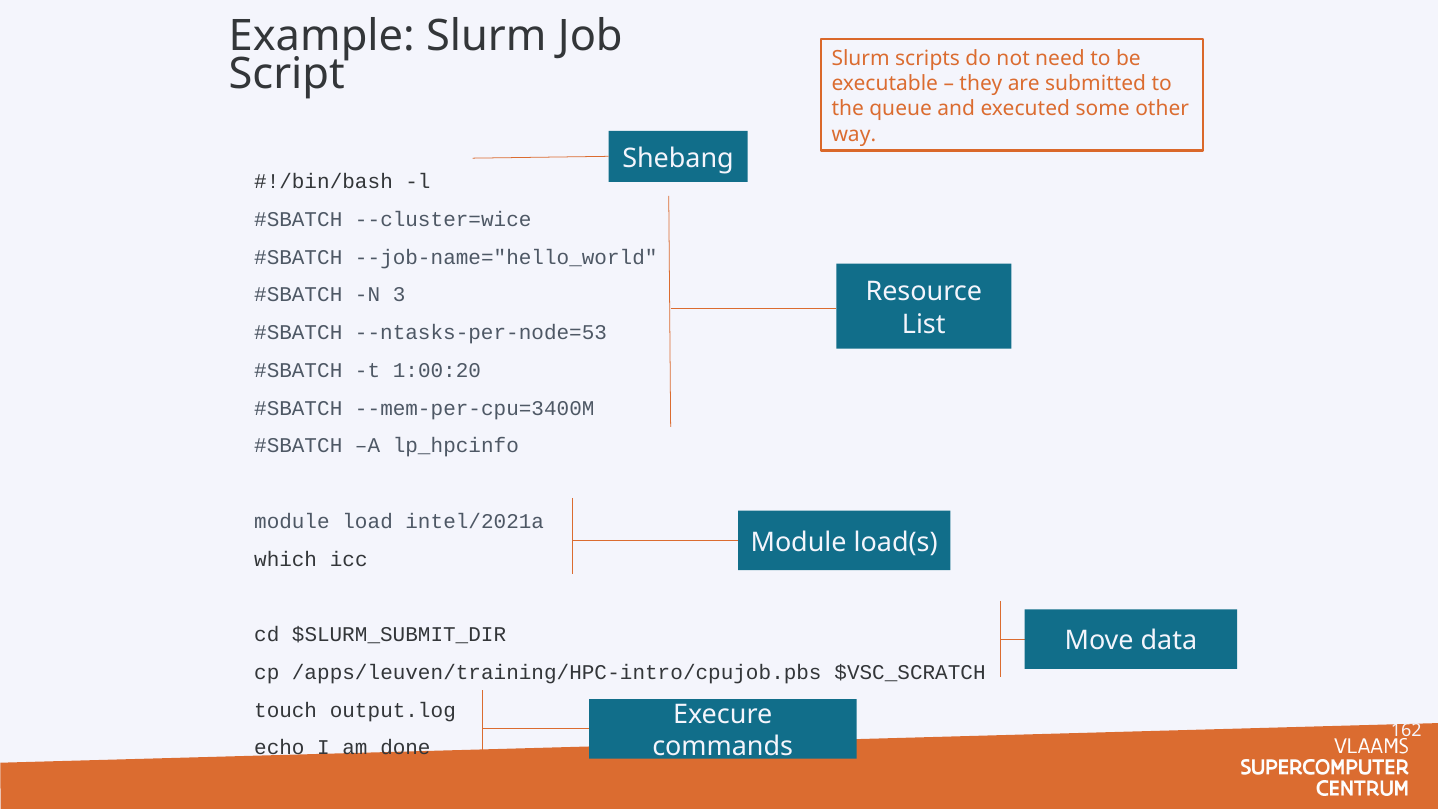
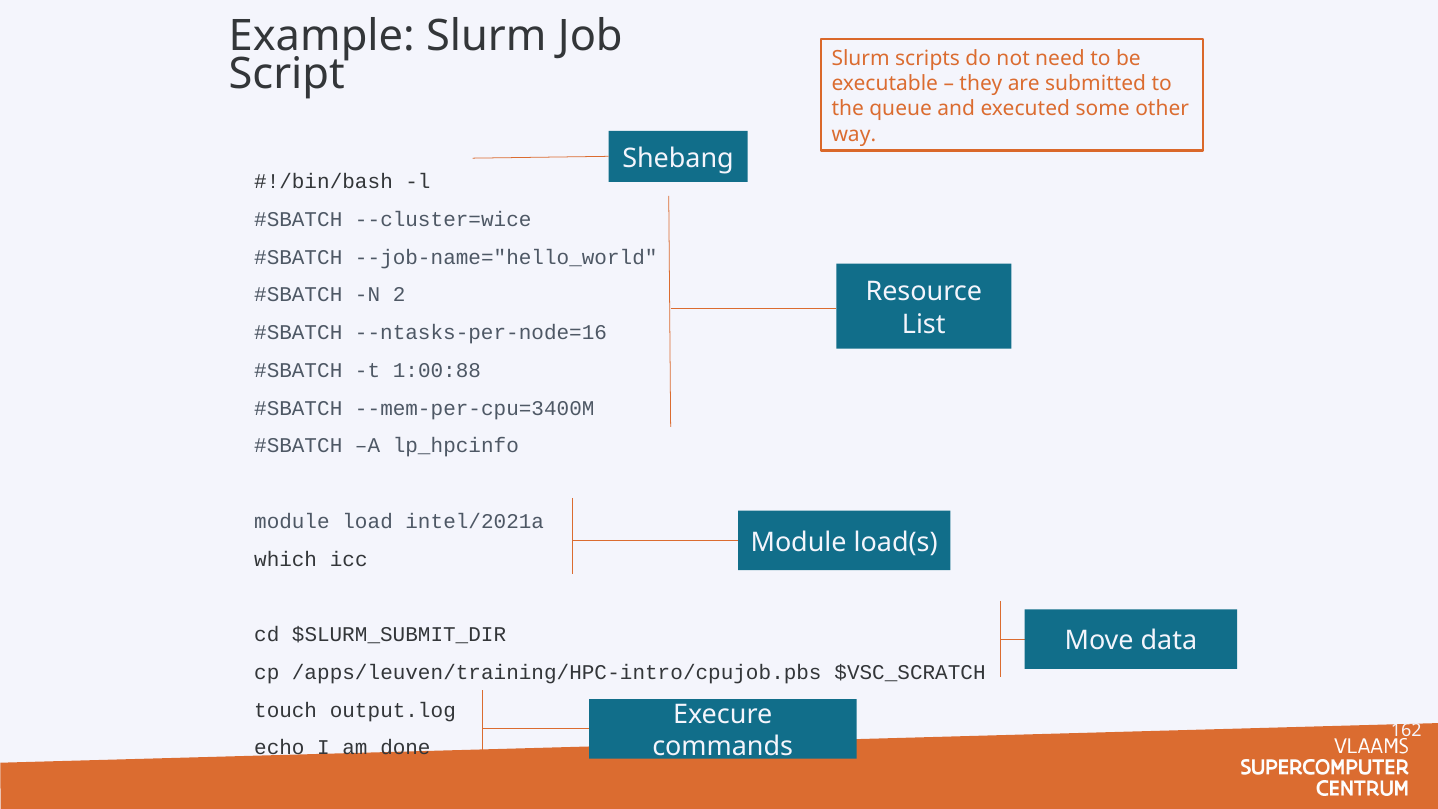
3: 3 -> 2
--ntasks-per-node=53: --ntasks-per-node=53 -> --ntasks-per-node=16
1:00:20: 1:00:20 -> 1:00:88
